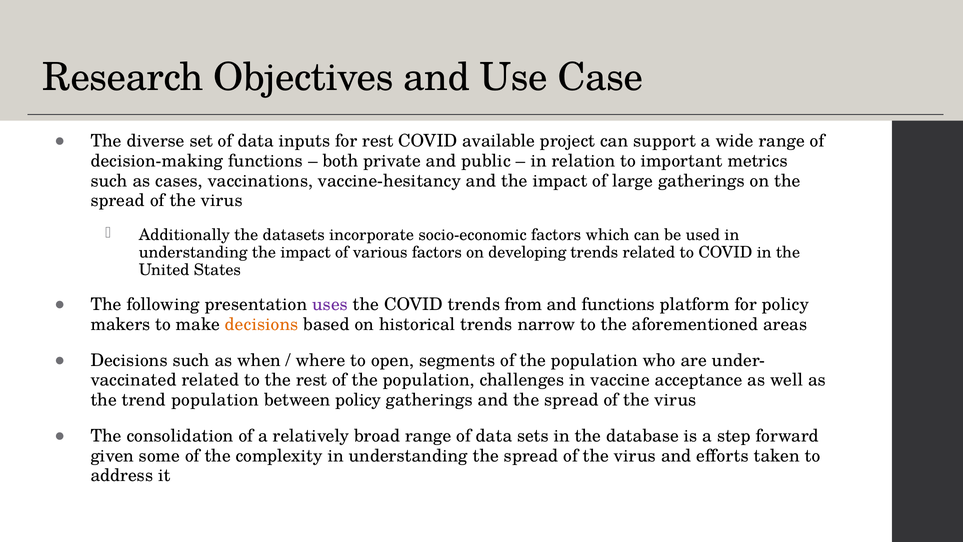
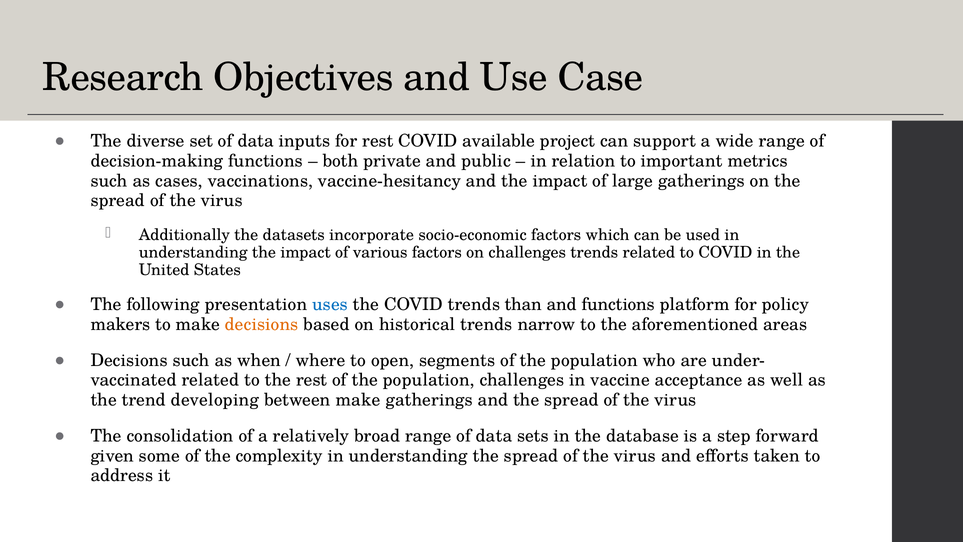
on developing: developing -> challenges
uses colour: purple -> blue
from: from -> than
trend population: population -> developing
between policy: policy -> make
